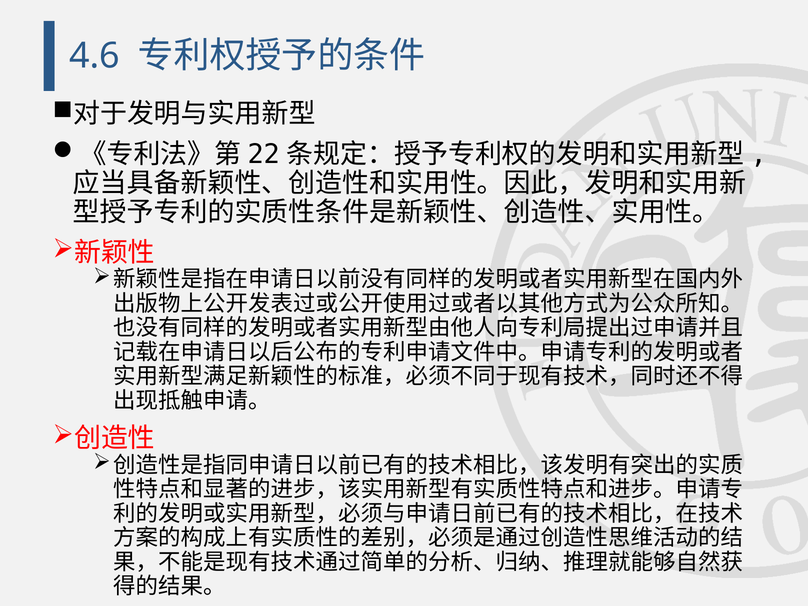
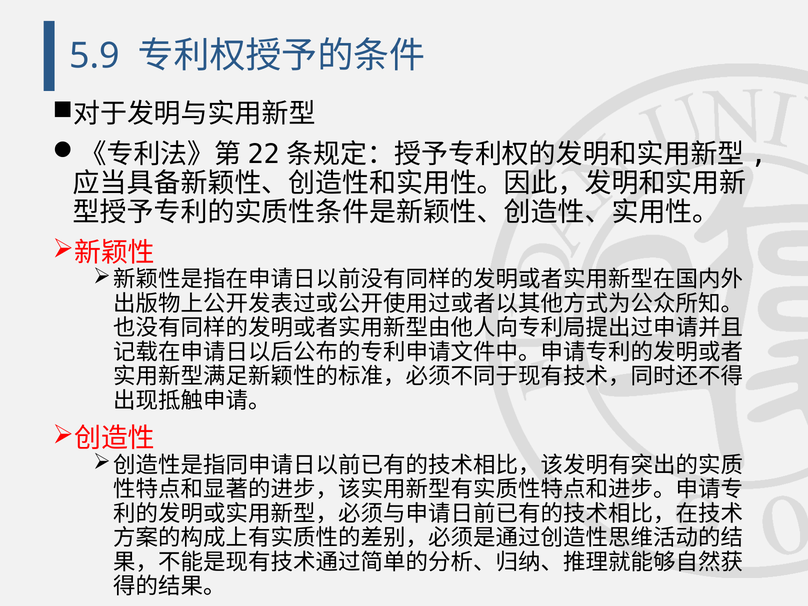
4.6: 4.6 -> 5.9
